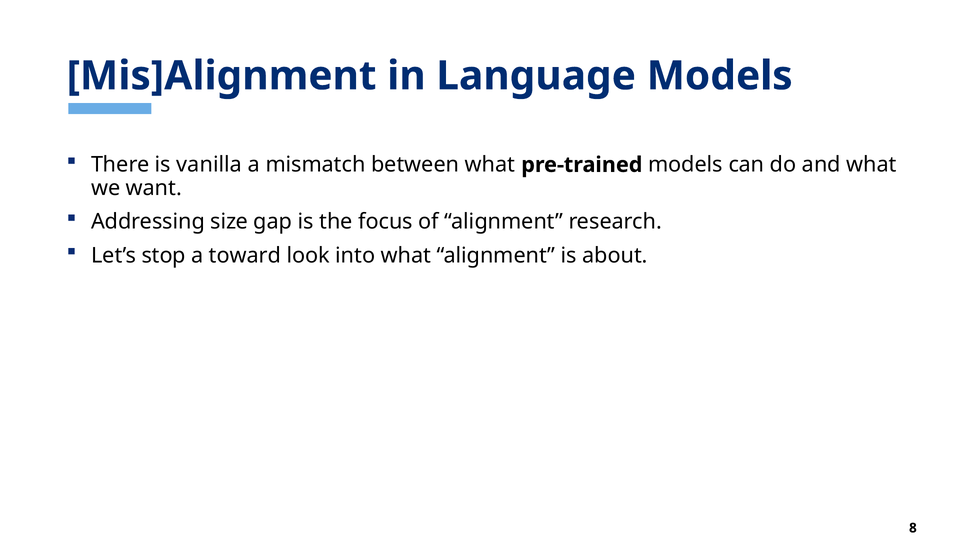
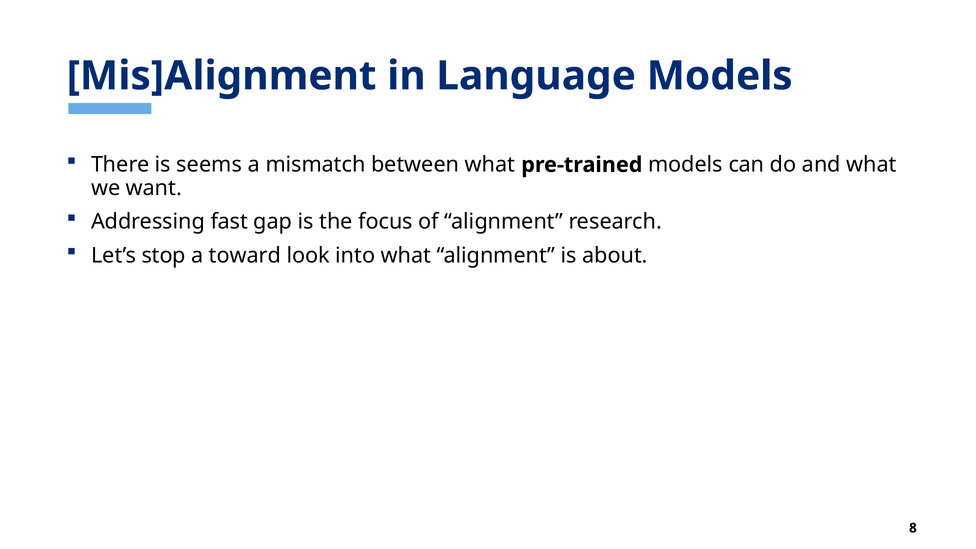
vanilla: vanilla -> seems
size: size -> fast
